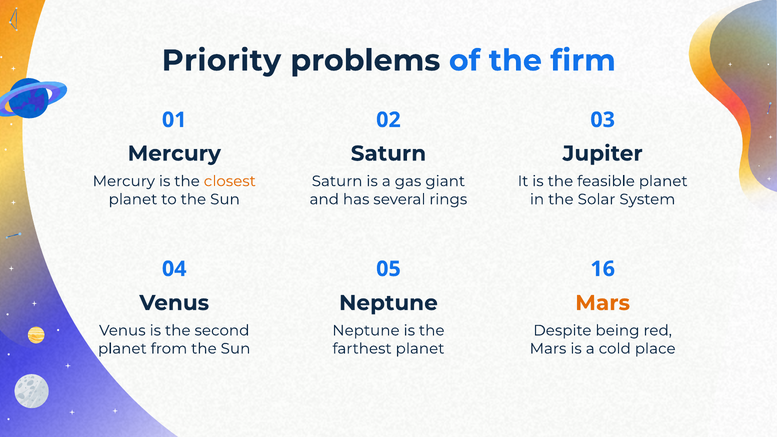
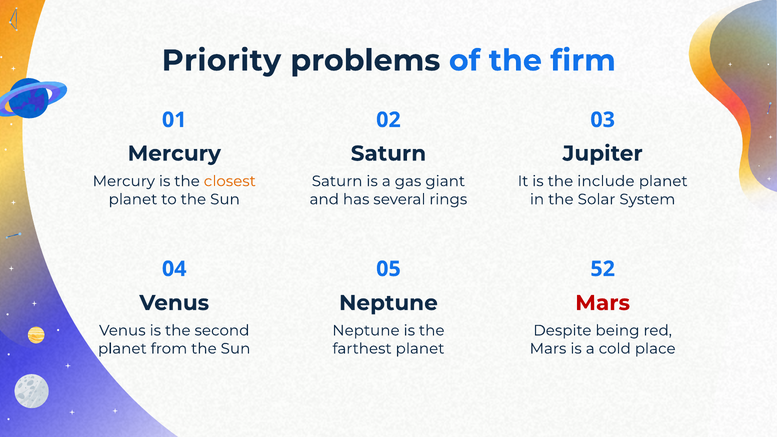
feasible: feasible -> include
16: 16 -> 52
Mars at (603, 303) colour: orange -> red
